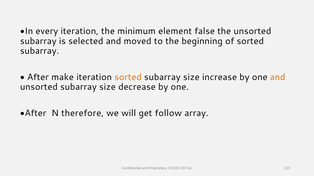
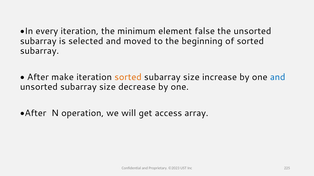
and at (278, 77) colour: orange -> blue
therefore: therefore -> operation
follow: follow -> access
